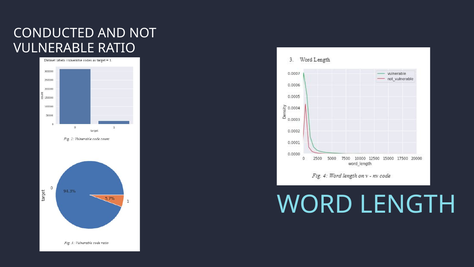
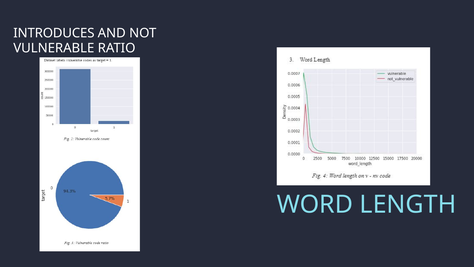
CONDUCTED: CONDUCTED -> INTRODUCES
